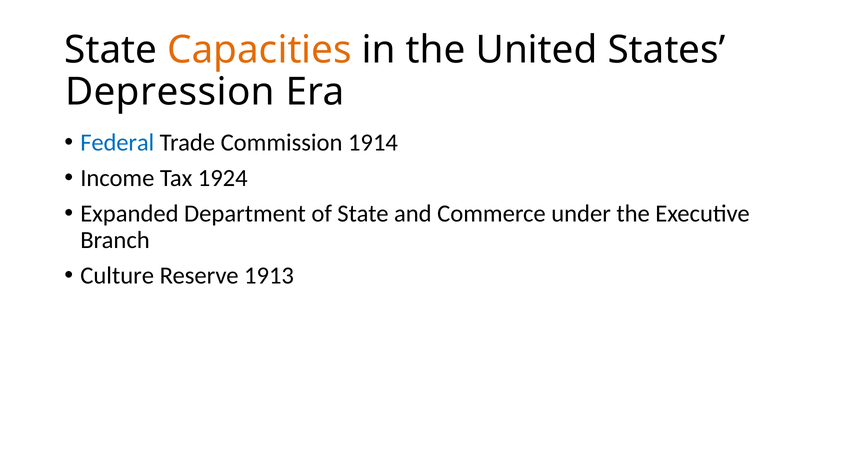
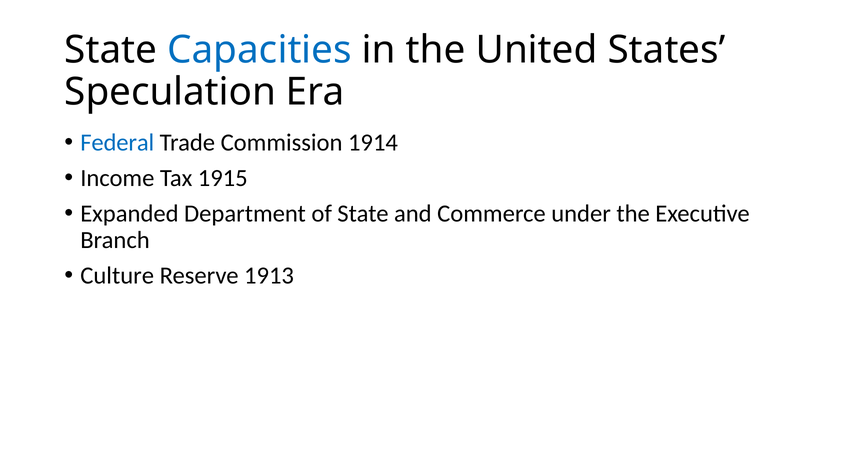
Capacities colour: orange -> blue
Depression: Depression -> Speculation
1924: 1924 -> 1915
